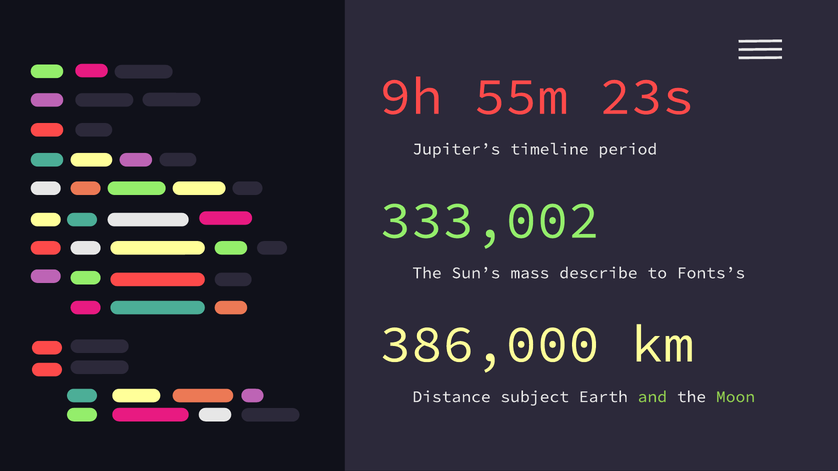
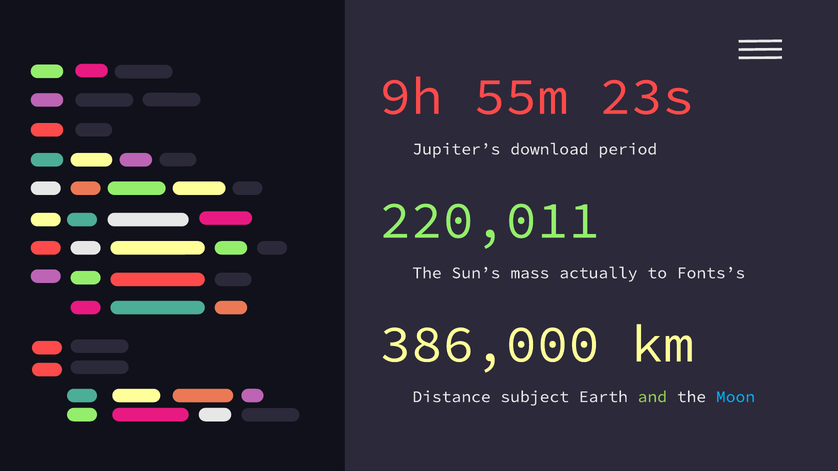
timeline: timeline -> download
333,002: 333,002 -> 220,011
describe: describe -> actually
Moon colour: light green -> light blue
